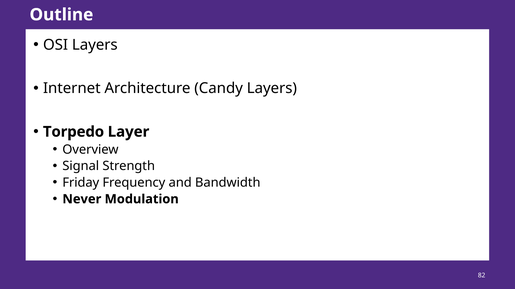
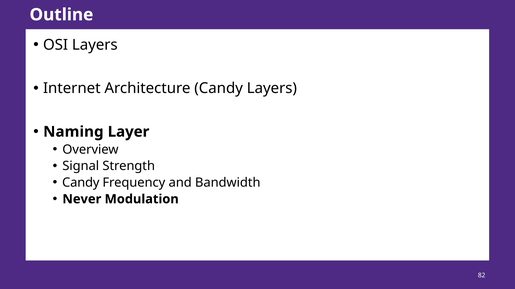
Torpedo: Torpedo -> Naming
Friday at (81, 183): Friday -> Candy
